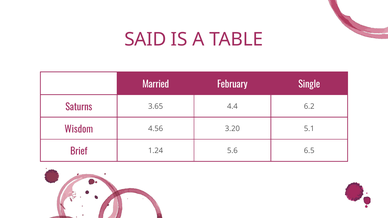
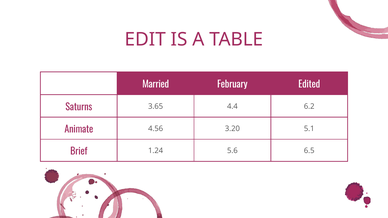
SAID: SAID -> EDIT
Single: Single -> Edited
Wisdom: Wisdom -> Animate
